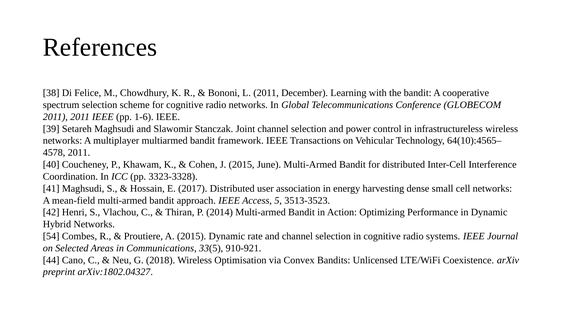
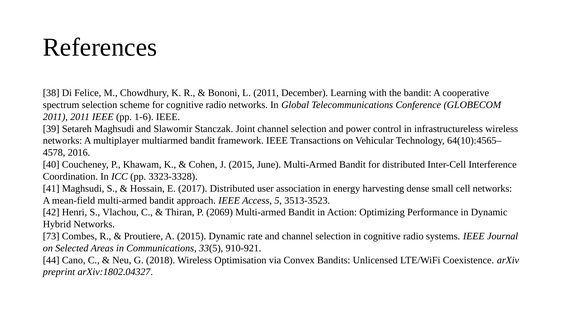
2011 at (79, 153): 2011 -> 2016
2014: 2014 -> 2069
54: 54 -> 73
